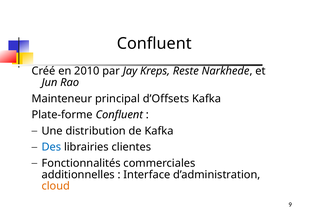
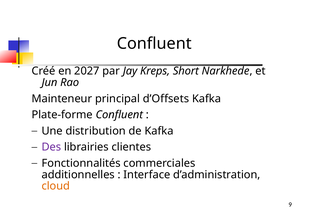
2010: 2010 -> 2027
Reste: Reste -> Short
Des colour: blue -> purple
